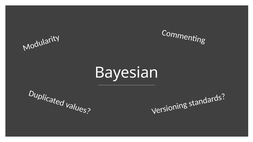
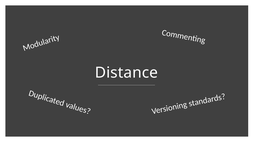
Bayesian: Bayesian -> Distance
